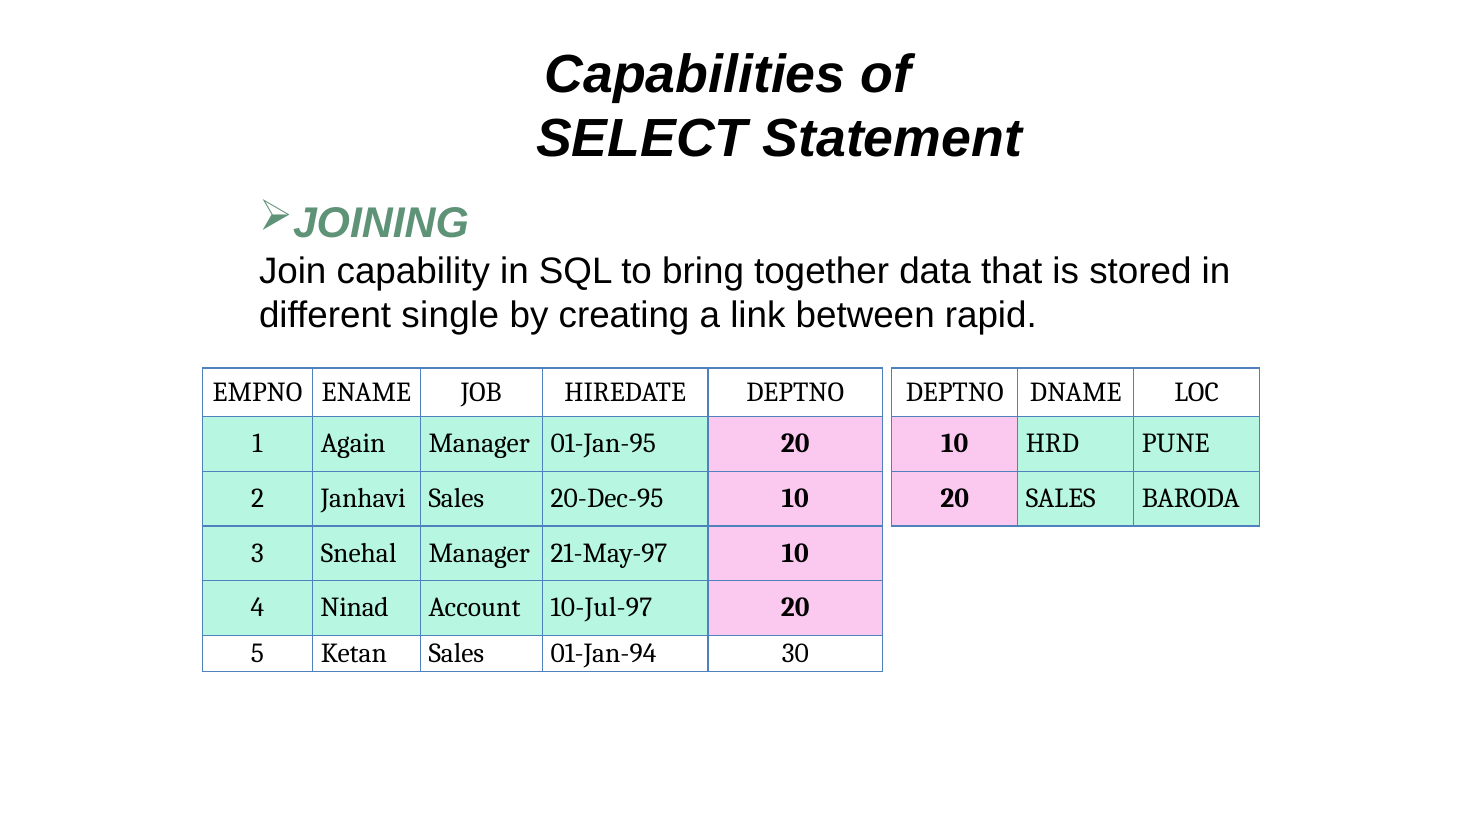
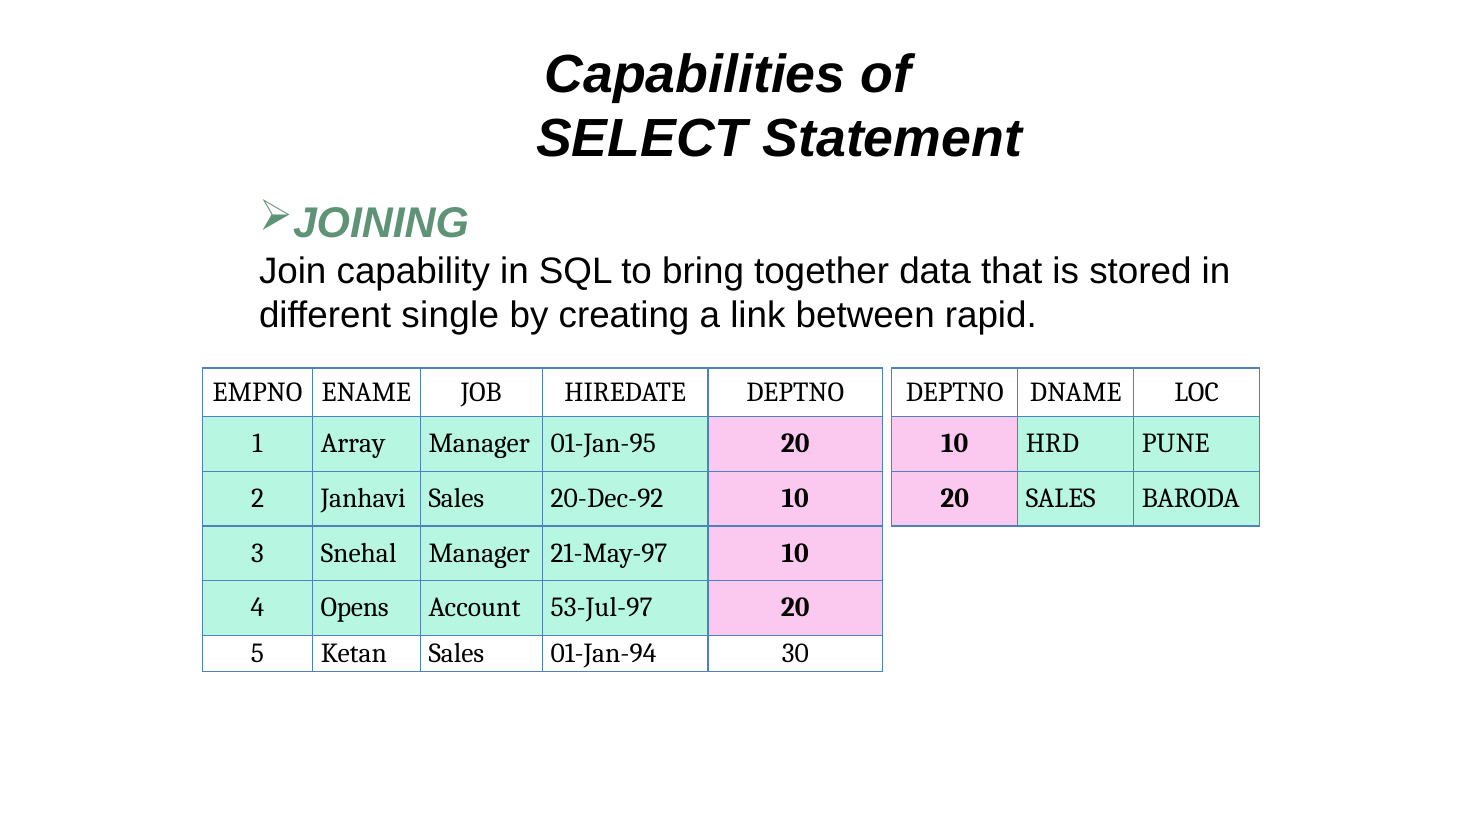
Again: Again -> Array
20-Dec-95: 20-Dec-95 -> 20-Dec-92
Ninad: Ninad -> Opens
10-Jul-97: 10-Jul-97 -> 53-Jul-97
